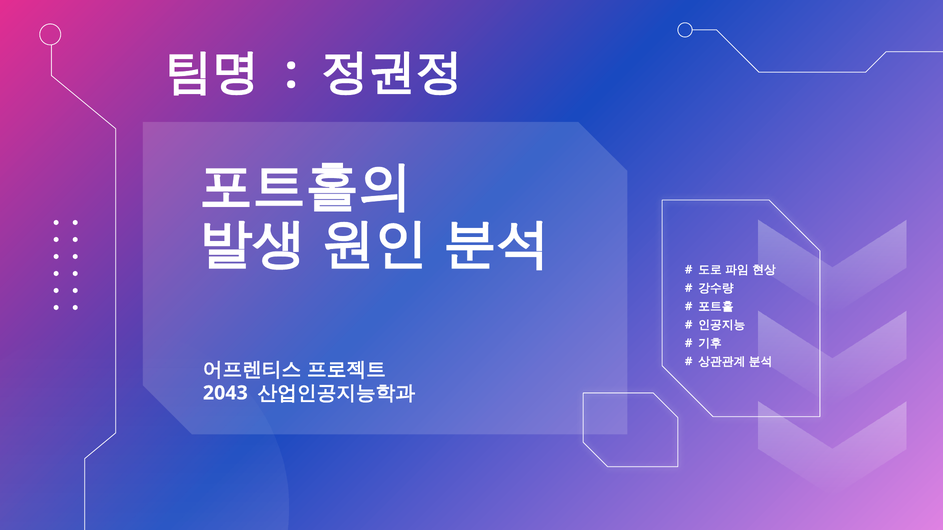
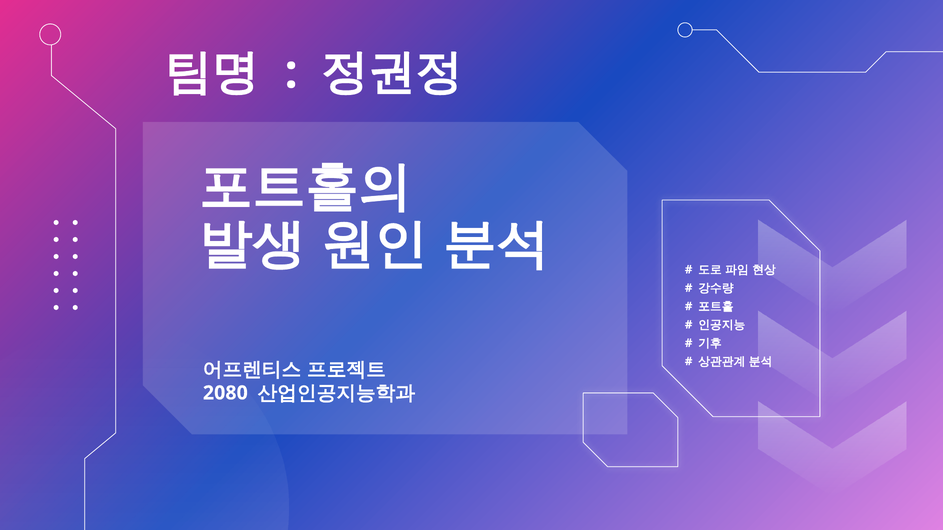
2043: 2043 -> 2080
